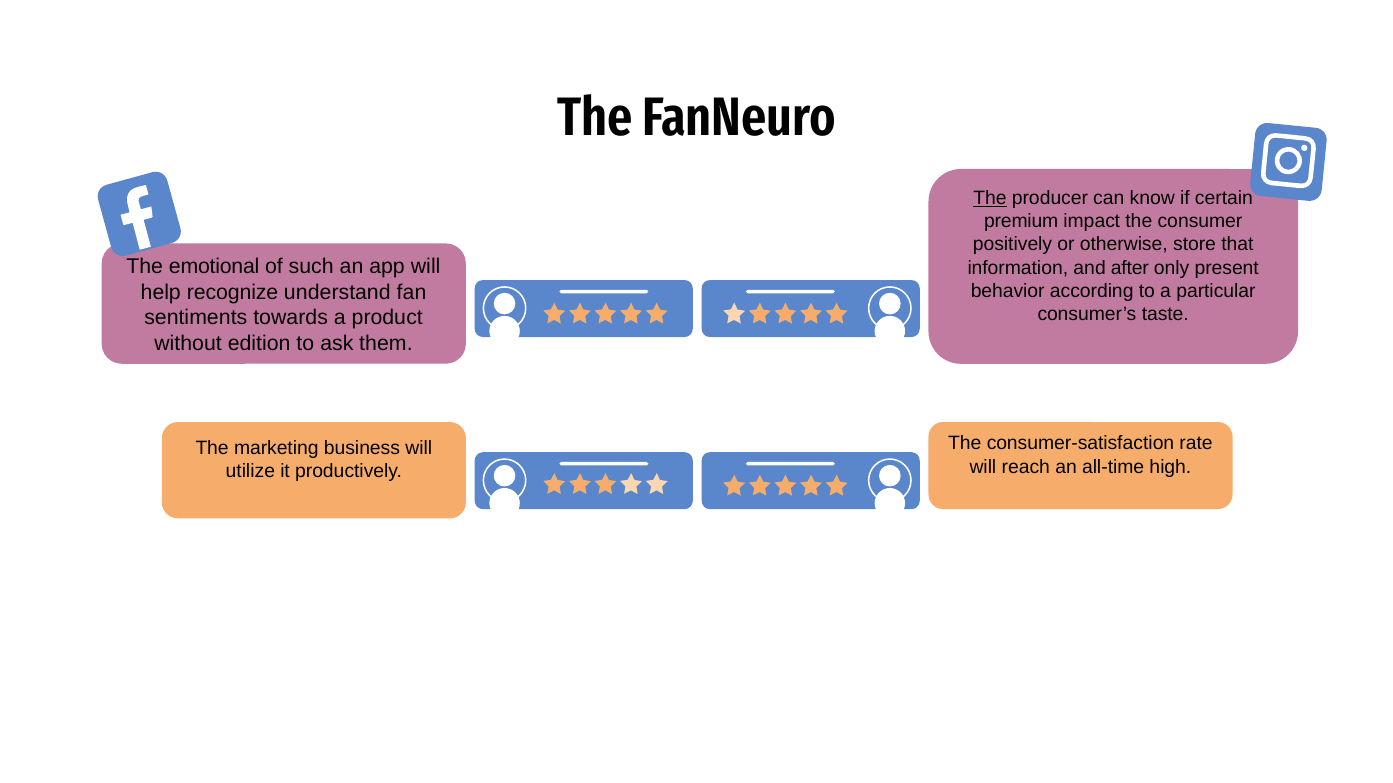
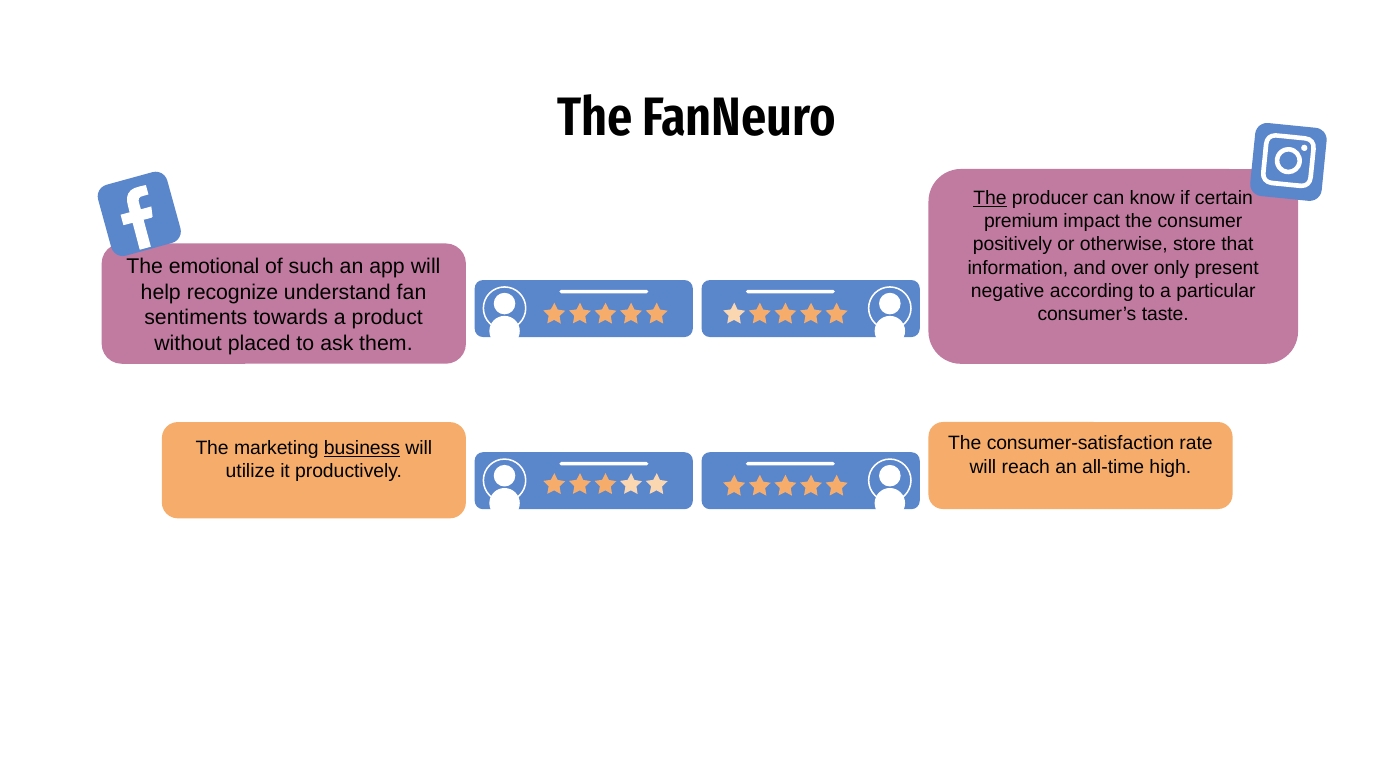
after: after -> over
behavior: behavior -> negative
edition: edition -> placed
business underline: none -> present
